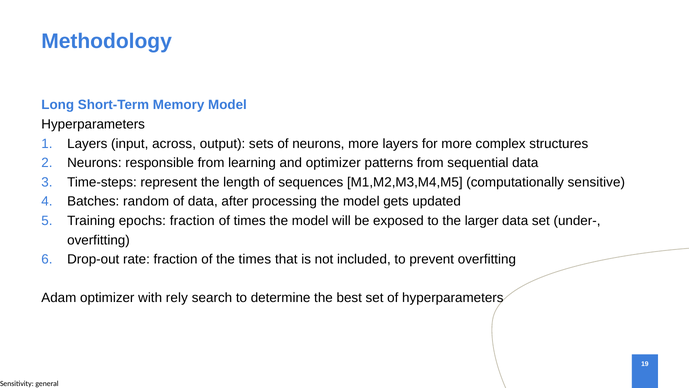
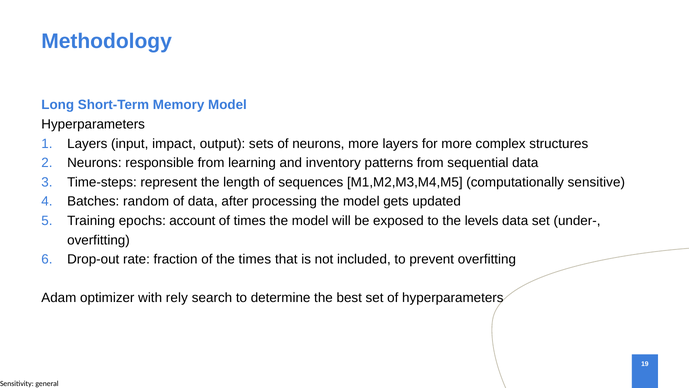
across: across -> impact
and optimizer: optimizer -> inventory
epochs fraction: fraction -> account
larger: larger -> levels
